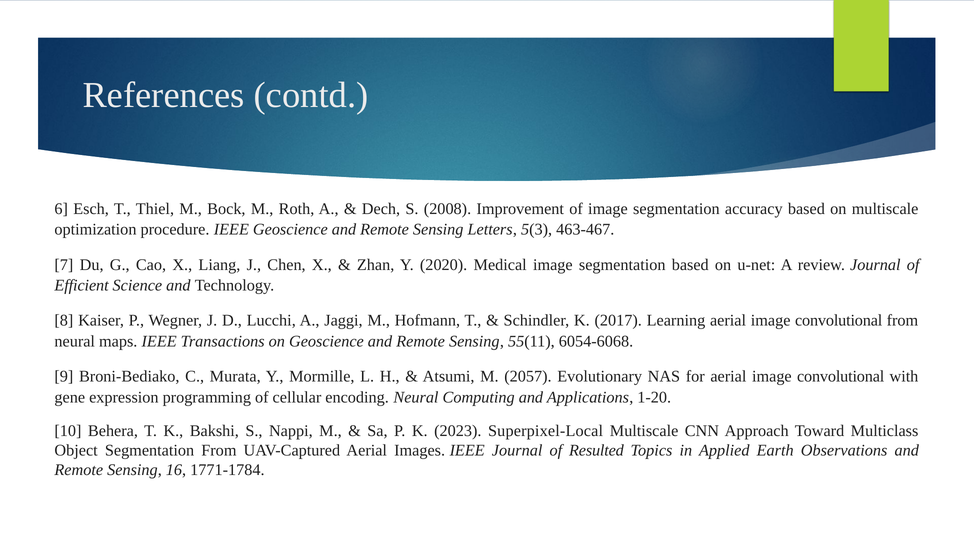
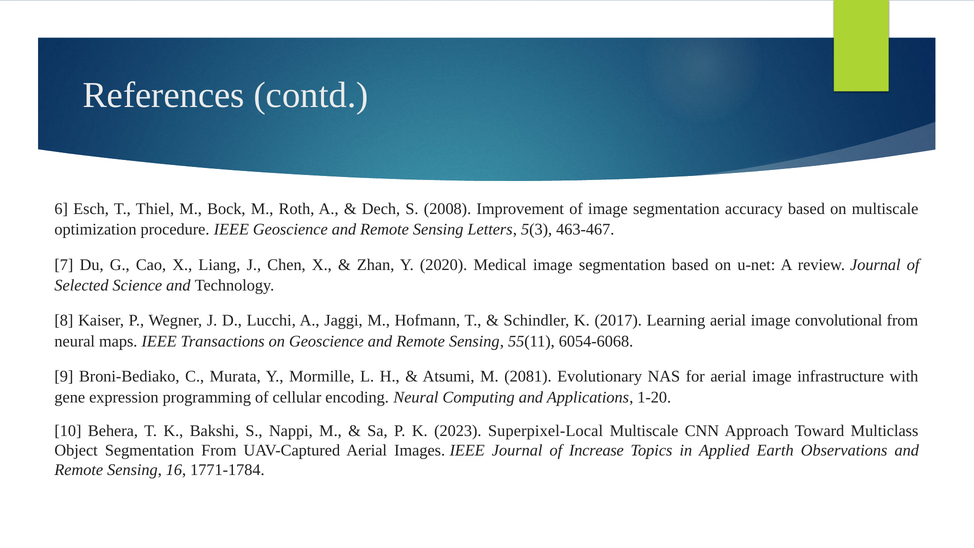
Efficient: Efficient -> Selected
2057: 2057 -> 2081
for aerial image convolutional: convolutional -> infrastructure
Resulted: Resulted -> Increase
